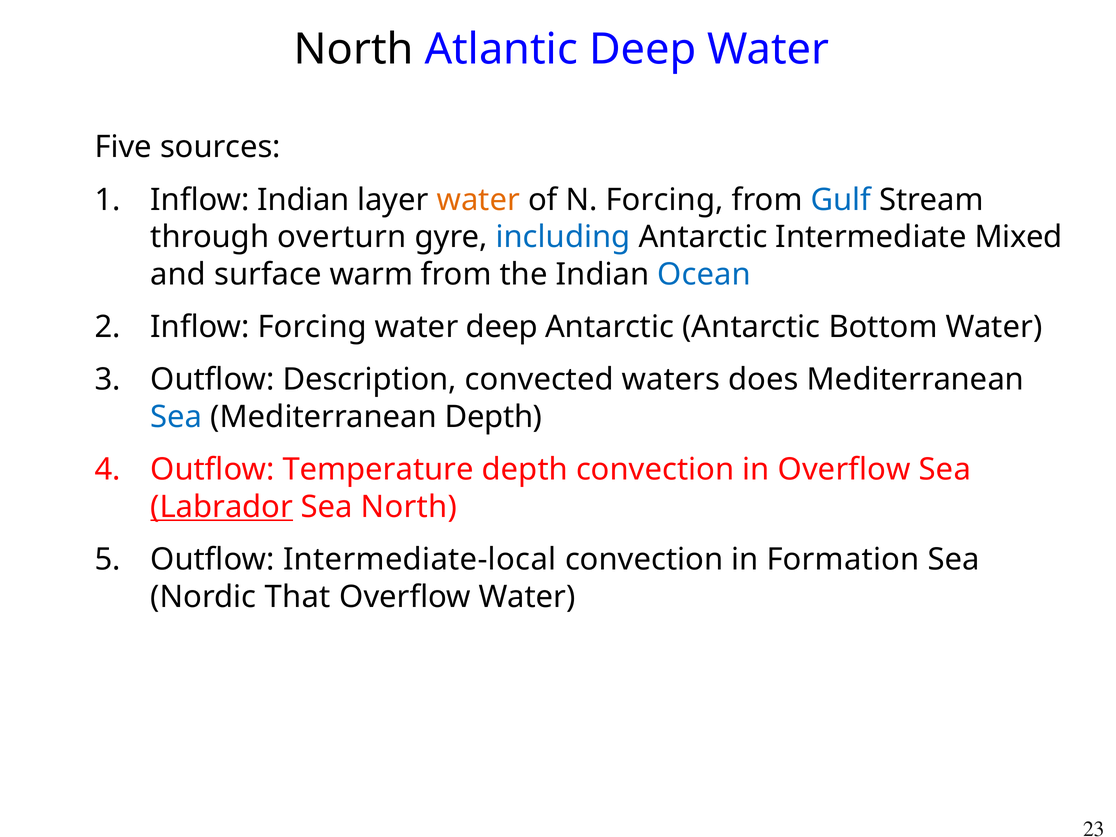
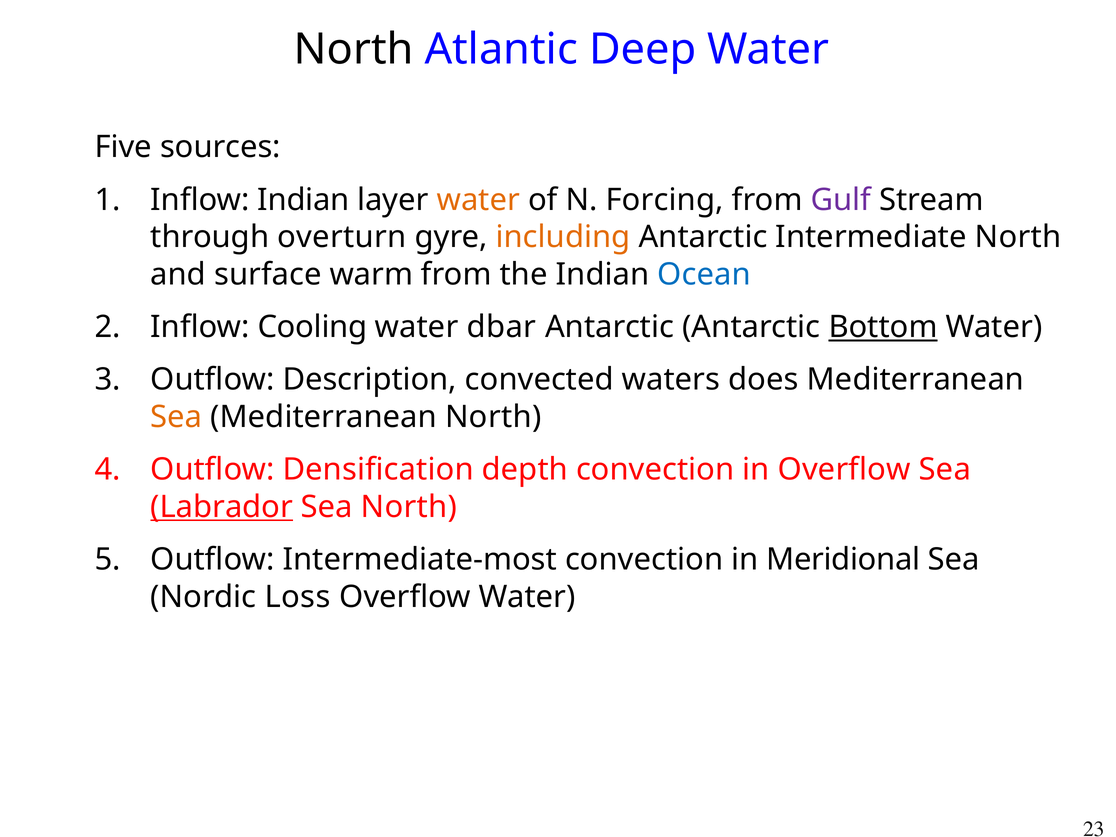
Gulf colour: blue -> purple
including colour: blue -> orange
Intermediate Mixed: Mixed -> North
Inflow Forcing: Forcing -> Cooling
water deep: deep -> dbar
Bottom underline: none -> present
Sea at (176, 417) colour: blue -> orange
Mediterranean Depth: Depth -> North
Temperature: Temperature -> Densification
Intermediate-local: Intermediate-local -> Intermediate-most
Formation: Formation -> Meridional
That: That -> Loss
